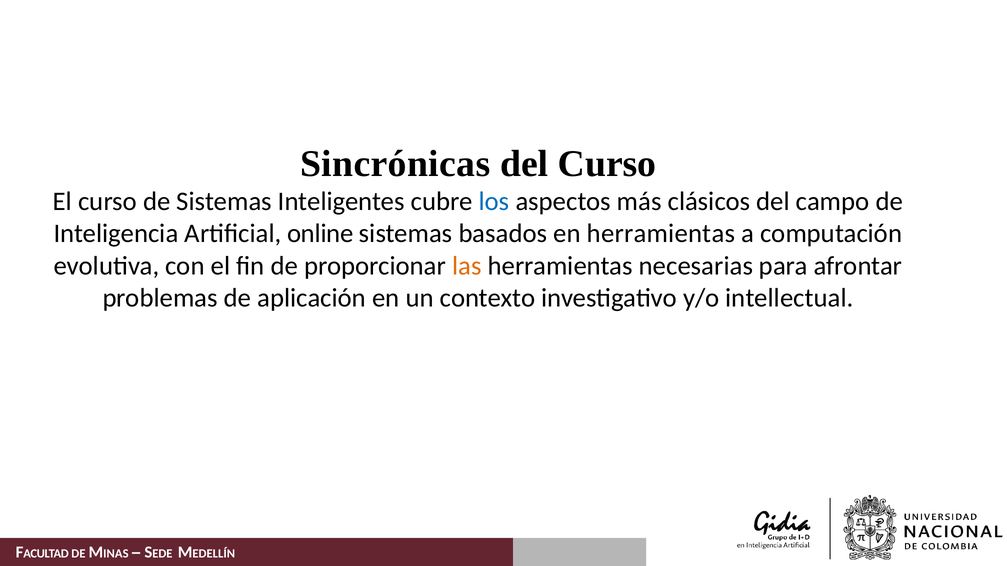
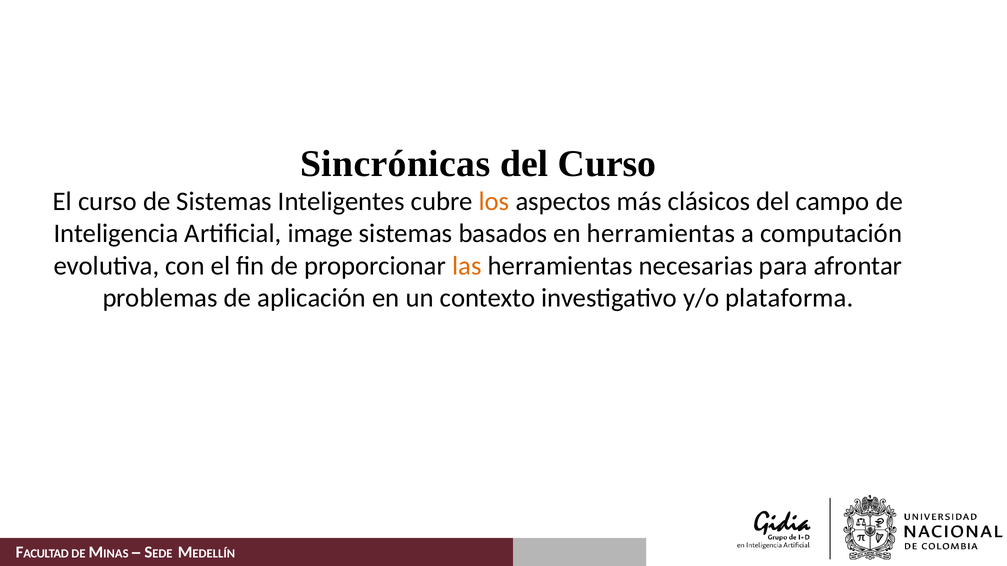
los colour: blue -> orange
online: online -> image
intellectual: intellectual -> plataforma
